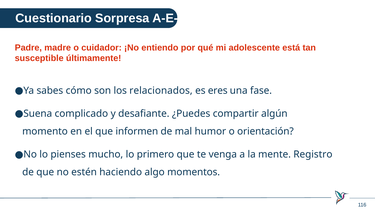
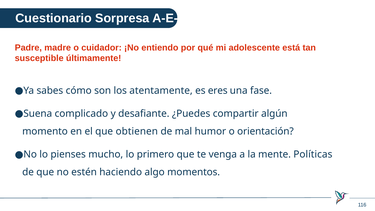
relacionados: relacionados -> atentamente
informen: informen -> obtienen
Registro: Registro -> Políticas
